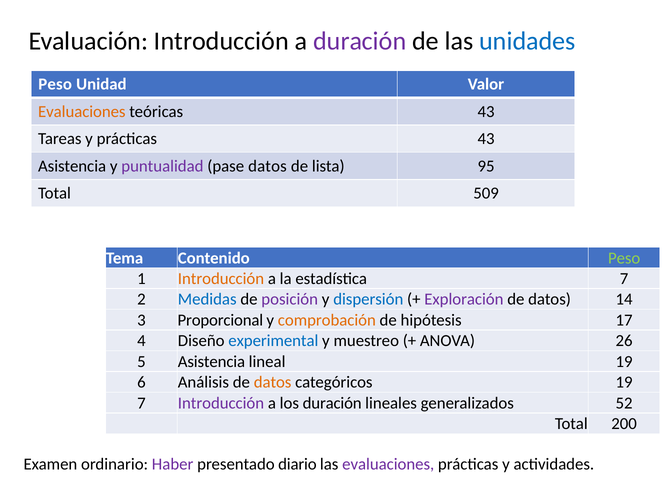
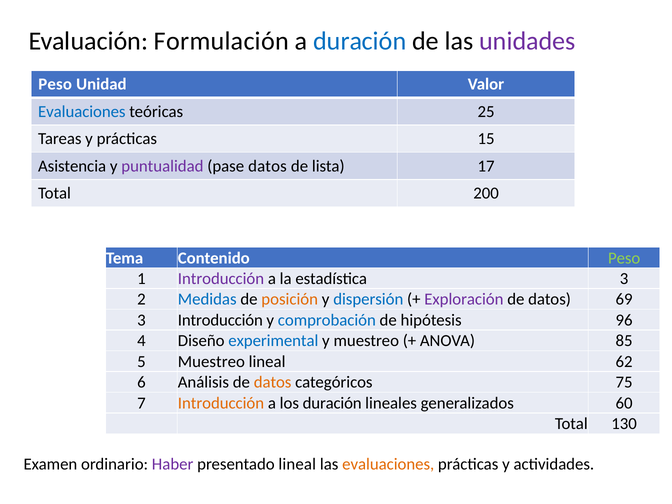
Evaluación Introducción: Introducción -> Formulación
duración at (360, 41) colour: purple -> blue
unidades colour: blue -> purple
Evaluaciones at (82, 112) colour: orange -> blue
teóricas 43: 43 -> 25
prácticas 43: 43 -> 15
95: 95 -> 17
509: 509 -> 200
Introducción at (221, 279) colour: orange -> purple
estadística 7: 7 -> 3
posición colour: purple -> orange
14: 14 -> 69
3 Proporcional: Proporcional -> Introducción
comprobación colour: orange -> blue
17: 17 -> 96
26: 26 -> 85
5 Asistencia: Asistencia -> Muestreo
lineal 19: 19 -> 62
categóricos 19: 19 -> 75
Introducción at (221, 403) colour: purple -> orange
52: 52 -> 60
200: 200 -> 130
presentado diario: diario -> lineal
evaluaciones at (388, 464) colour: purple -> orange
